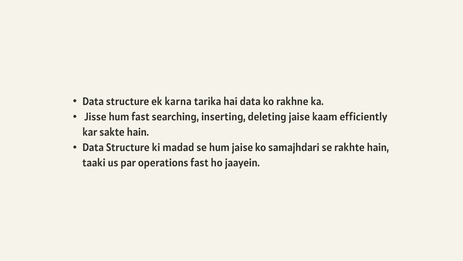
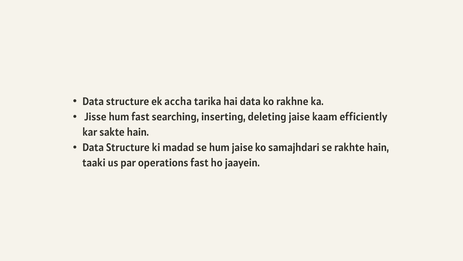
karna: karna -> accha
